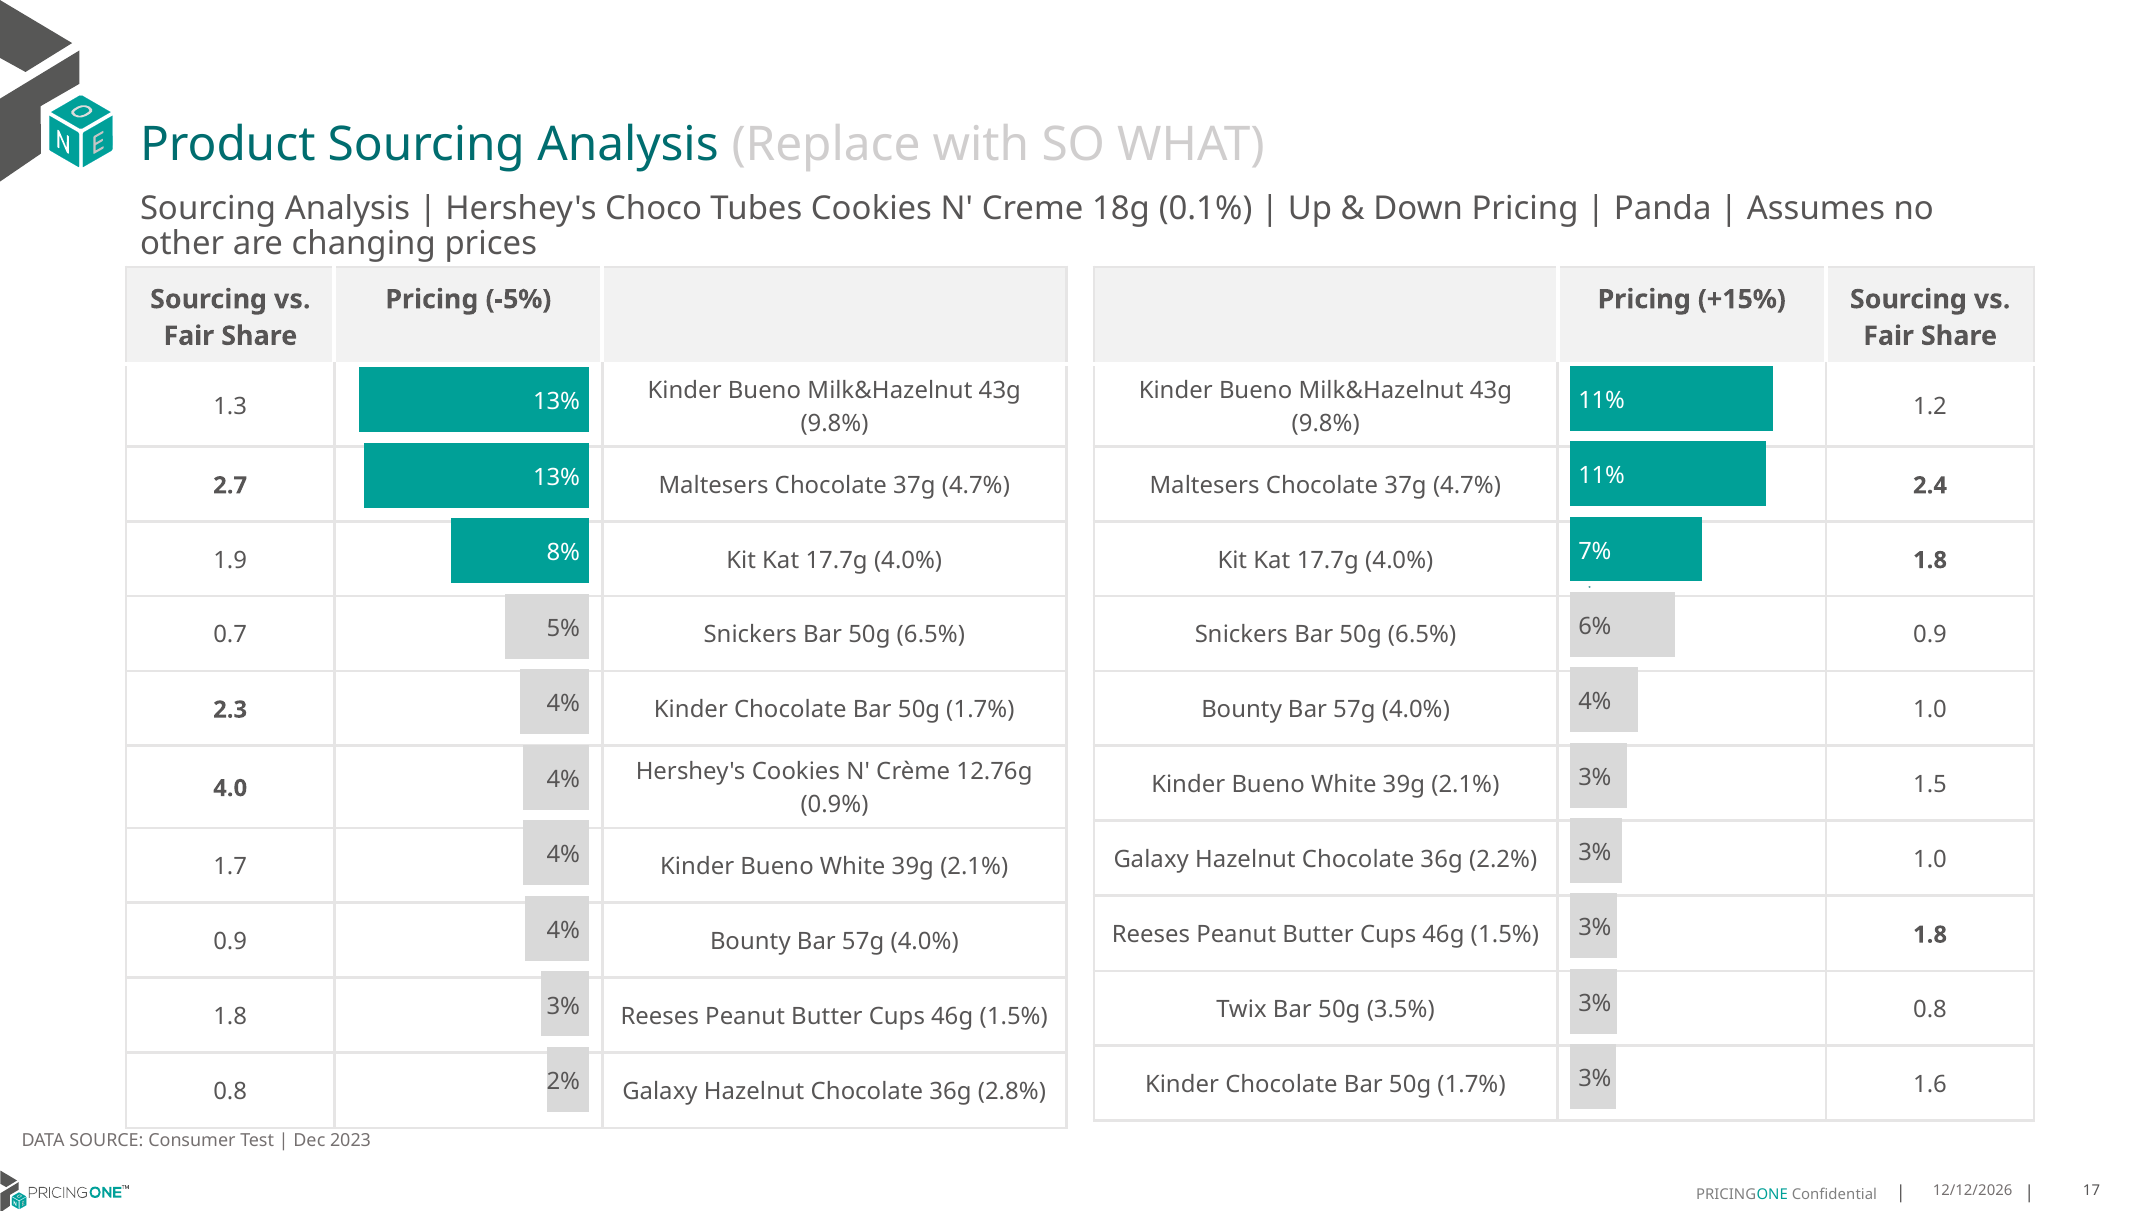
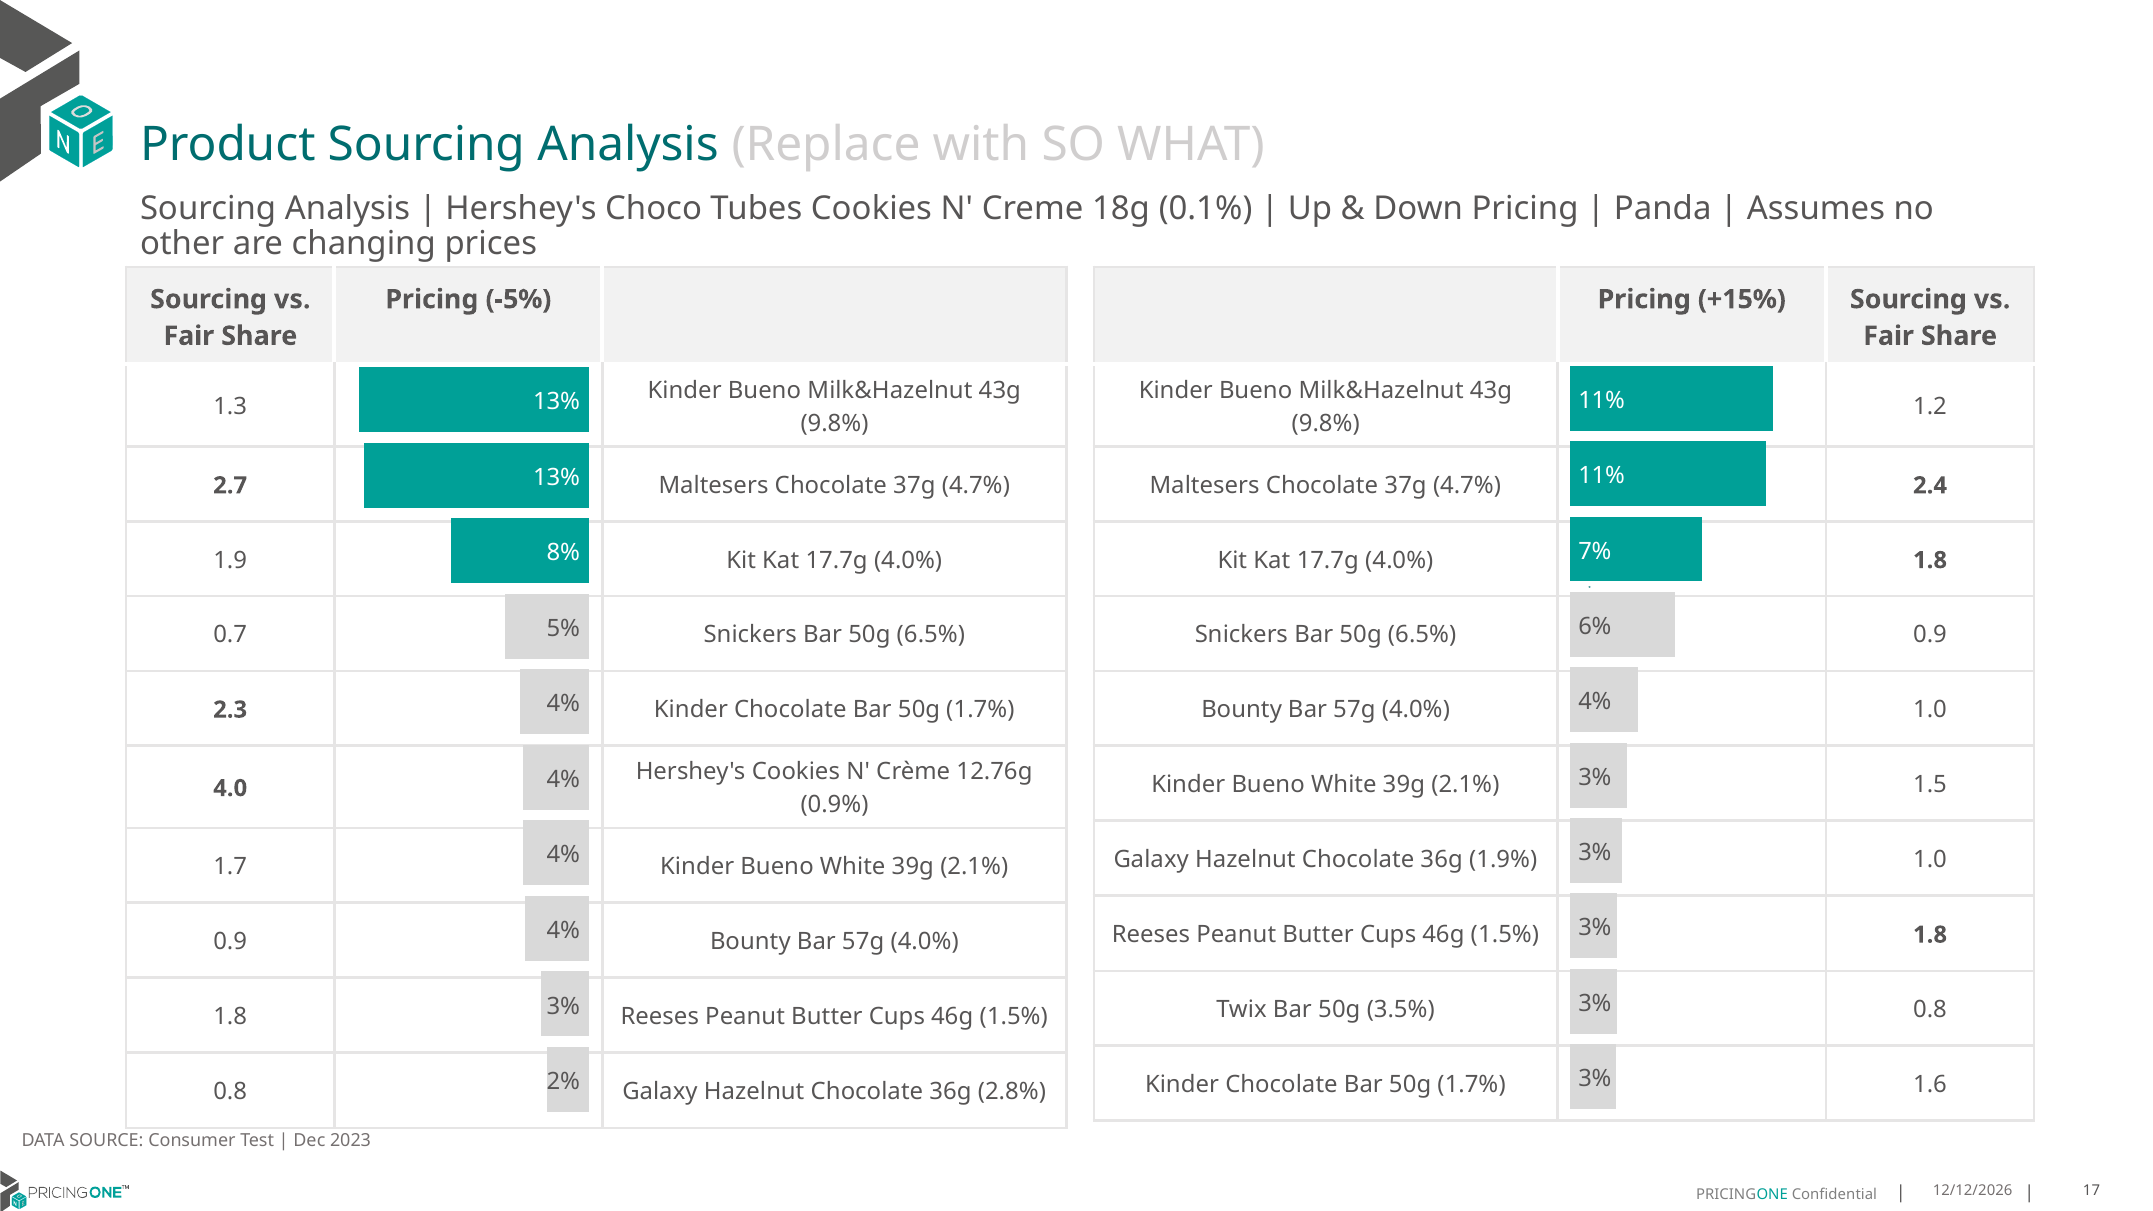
2.2%: 2.2% -> 1.9%
